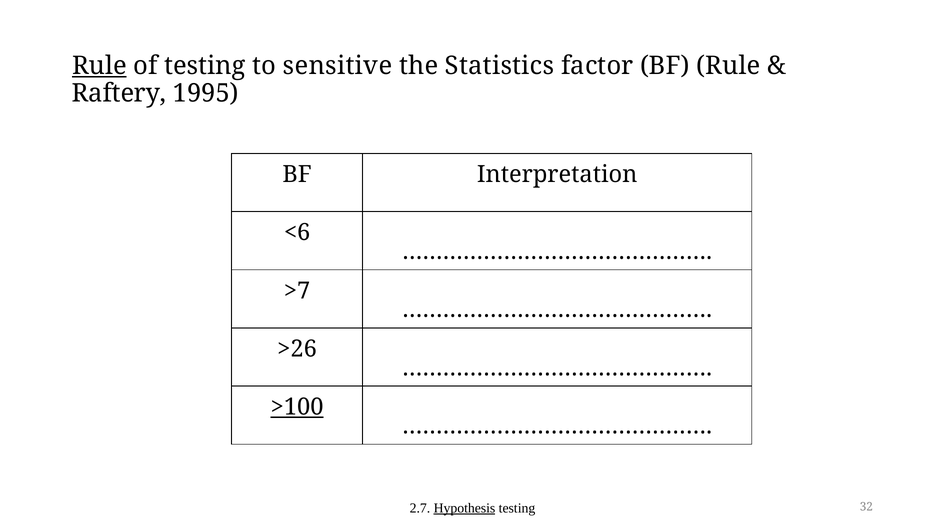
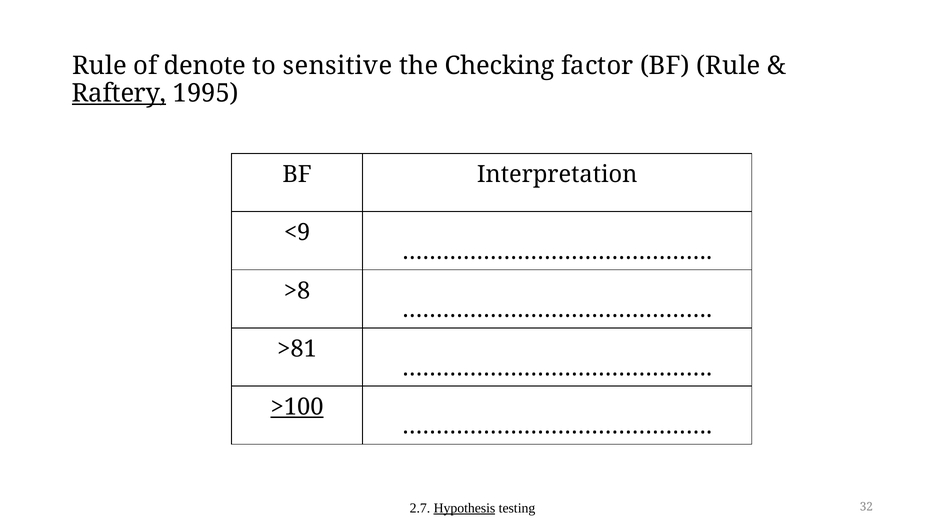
Rule at (99, 66) underline: present -> none
of testing: testing -> denote
Statistics: Statistics -> Checking
Raftery underline: none -> present
<6: <6 -> <9
>7: >7 -> >8
>26: >26 -> >81
